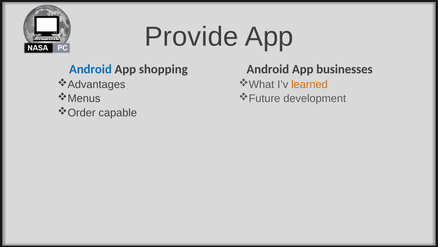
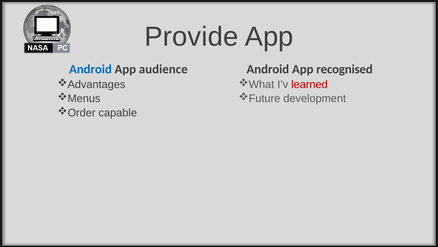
shopping: shopping -> audience
businesses: businesses -> recognised
learned colour: orange -> red
